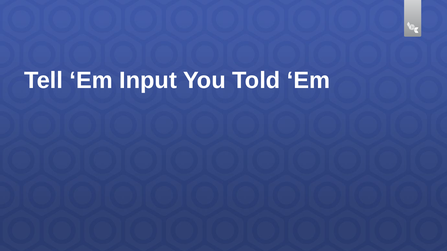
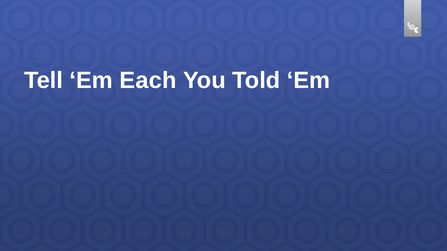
Input: Input -> Each
